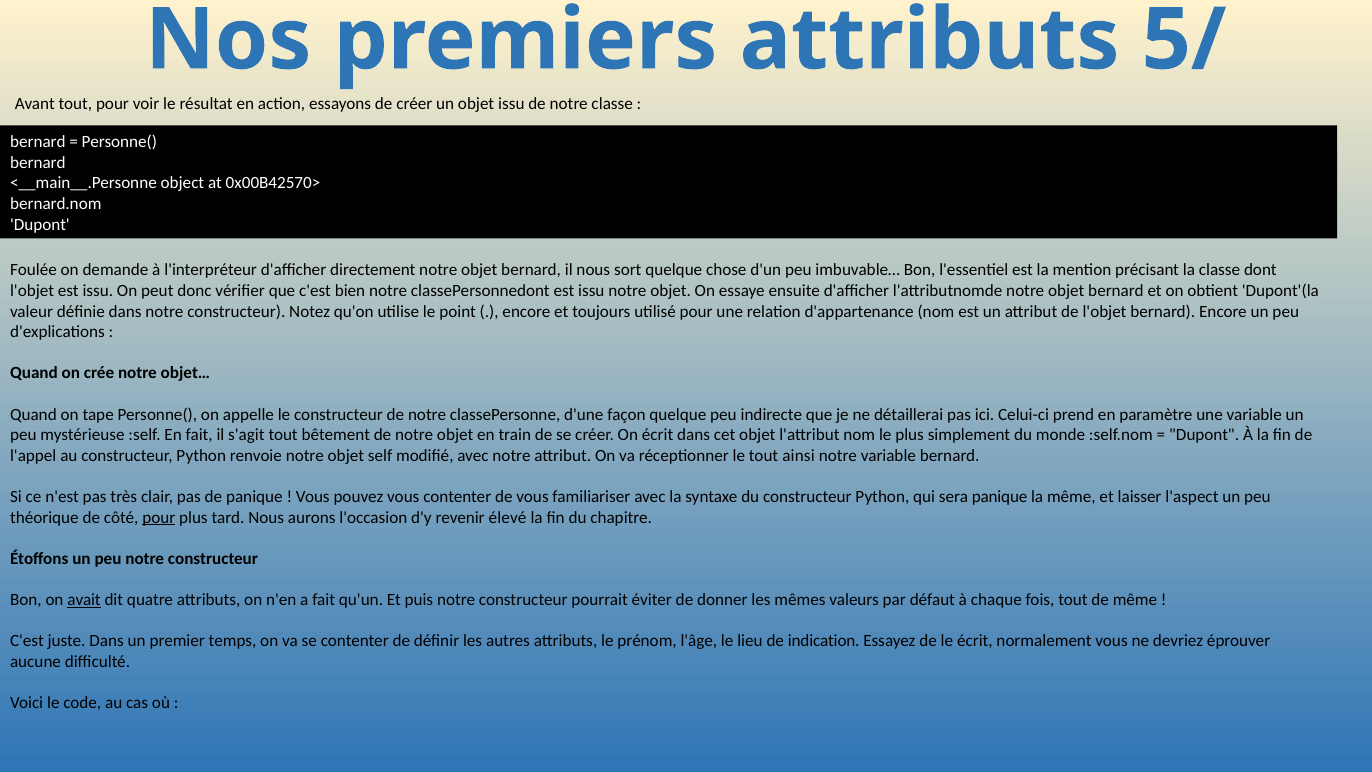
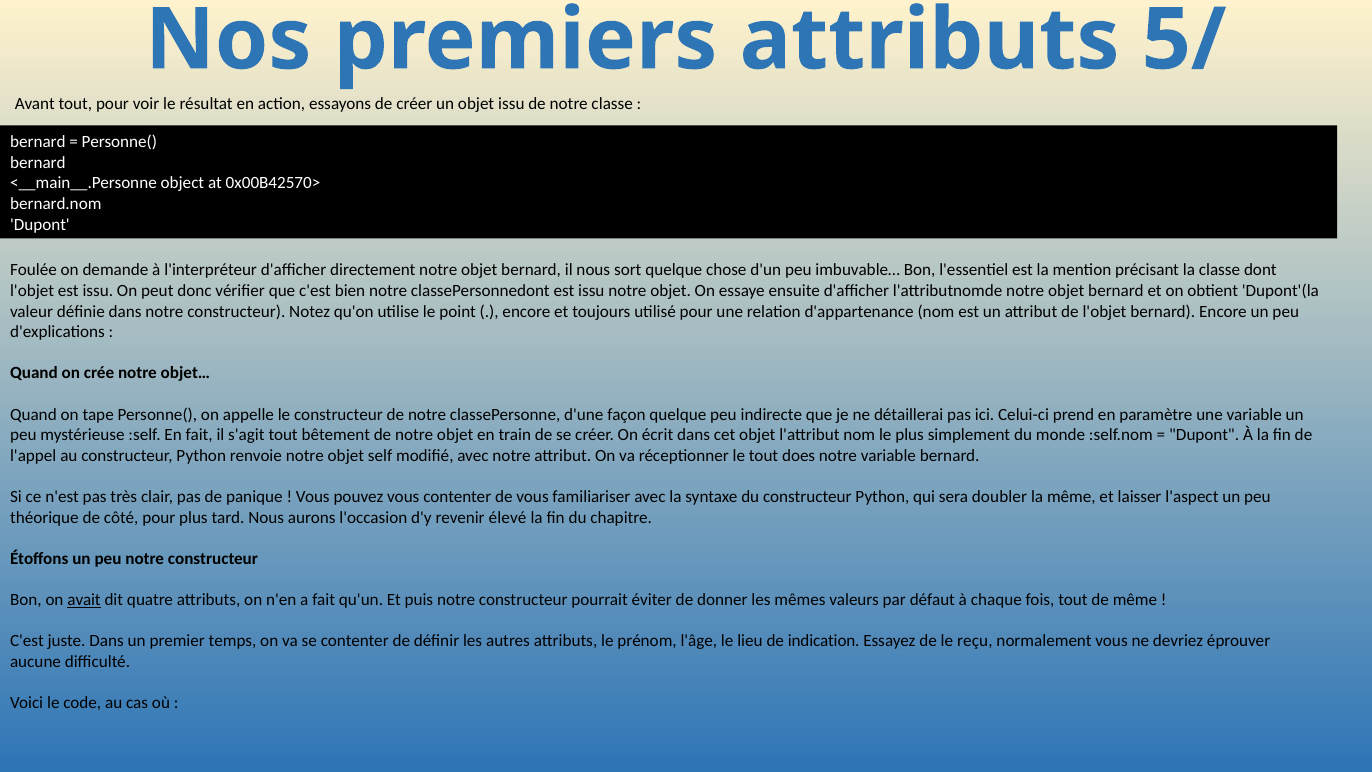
ainsi: ainsi -> does
sera panique: panique -> doubler
pour at (159, 517) underline: present -> none
le écrit: écrit -> reçu
